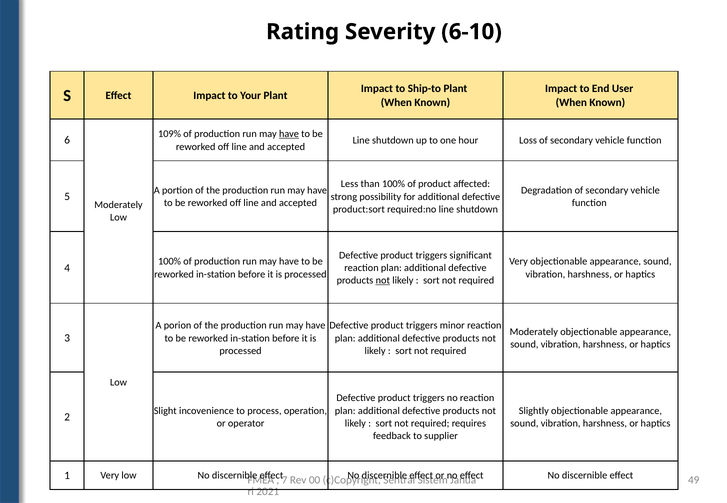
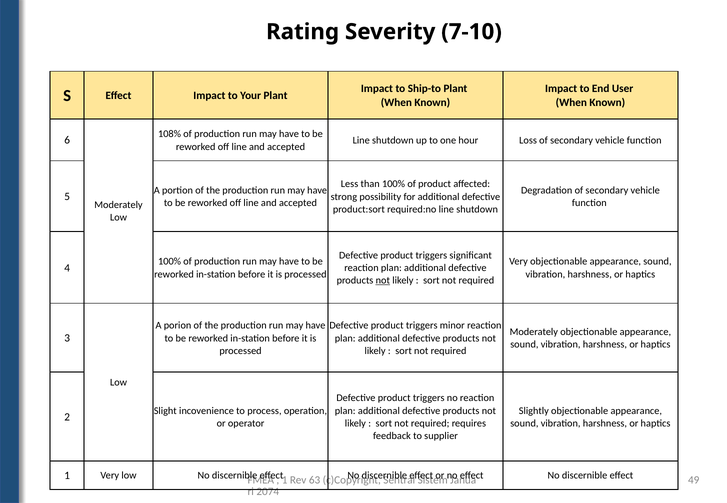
6-10: 6-10 -> 7-10
109%: 109% -> 108%
have at (289, 134) underline: present -> none
7 at (285, 481): 7 -> 1
00: 00 -> 63
2021: 2021 -> 2074
